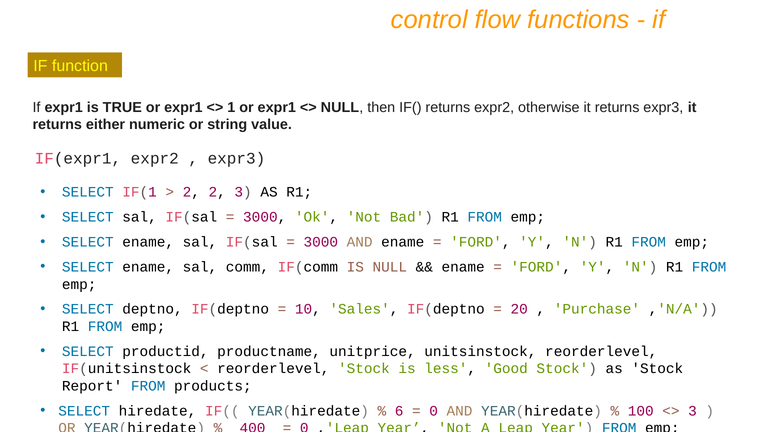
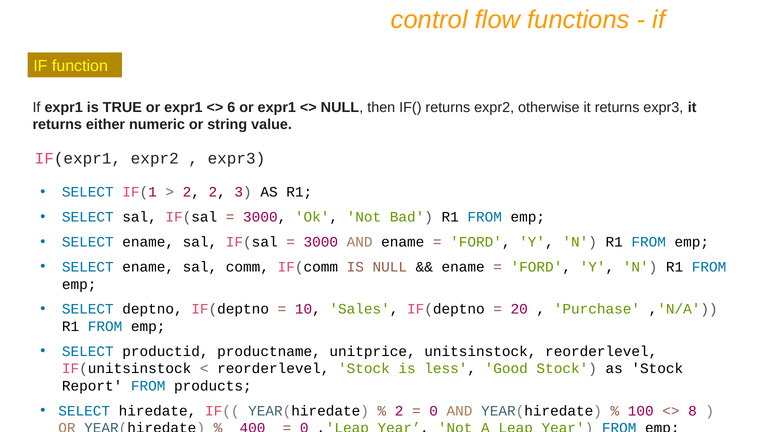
1: 1 -> 6
6 at (399, 410): 6 -> 2
3 at (693, 410): 3 -> 8
